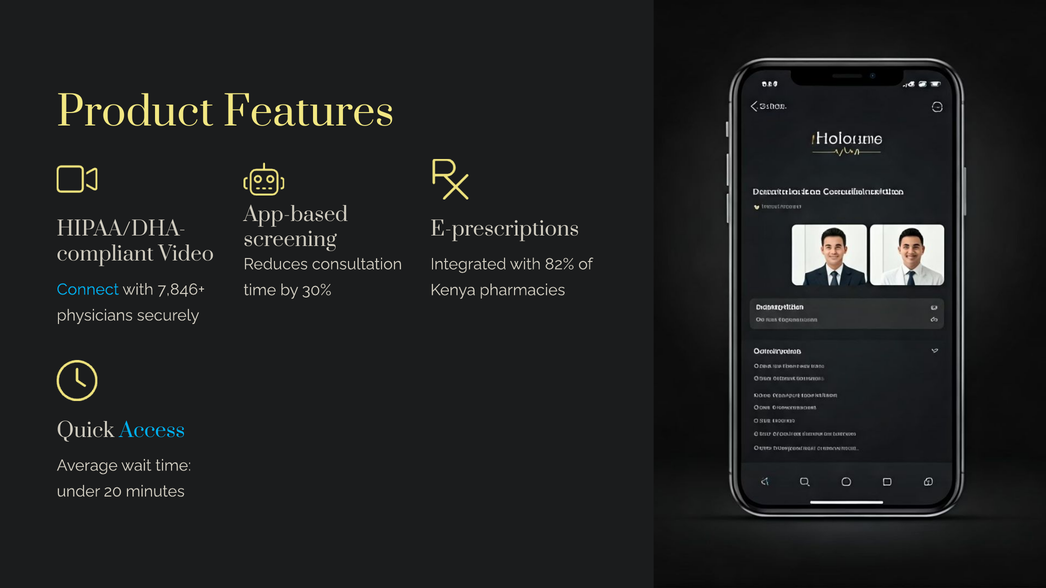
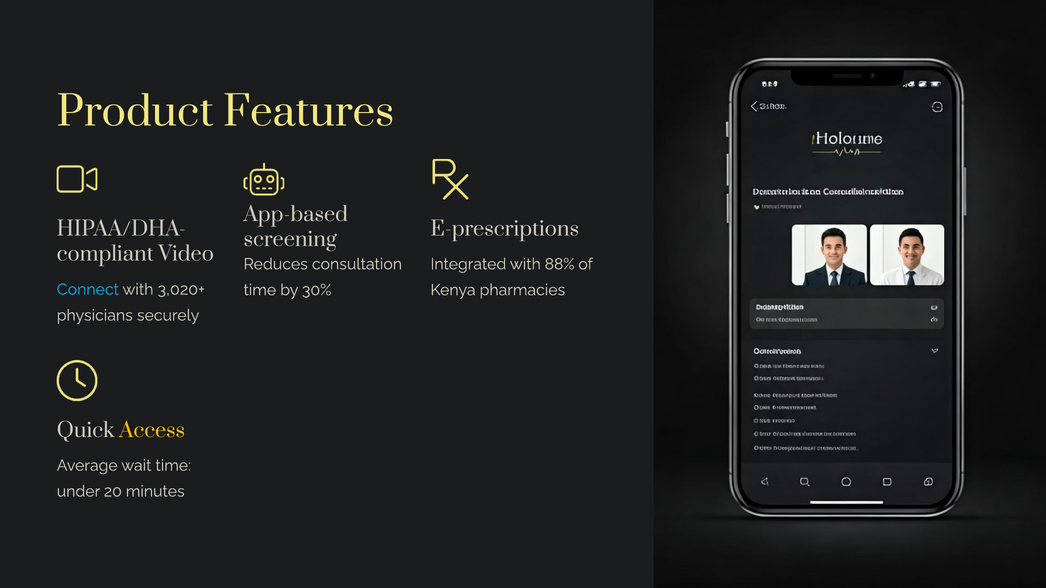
82%: 82% -> 88%
7,846+: 7,846+ -> 3,020+
Access colour: light blue -> yellow
